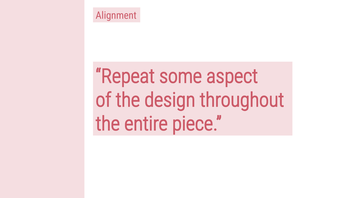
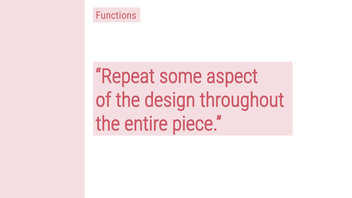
Alignment: Alignment -> Functions
